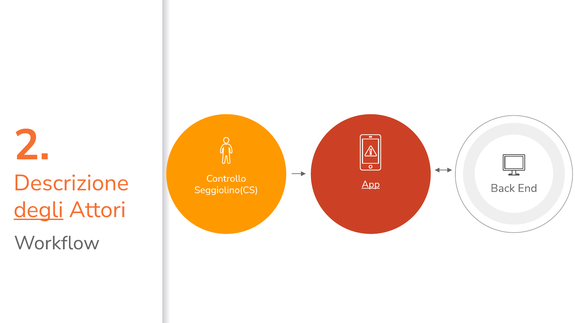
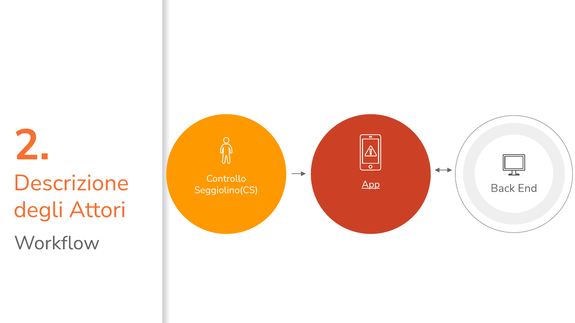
degli underline: present -> none
